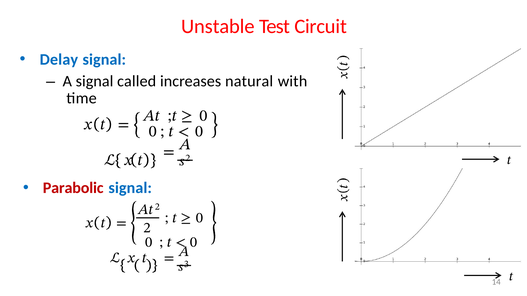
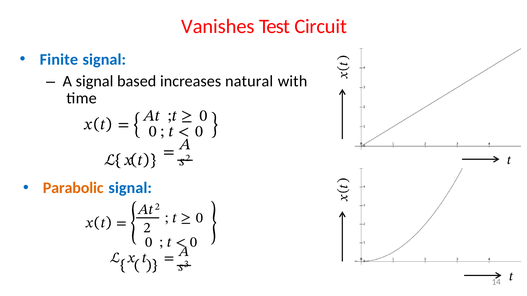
Unstable: Unstable -> Vanishes
Delay: Delay -> Finite
called: called -> based
Parabolic colour: red -> orange
